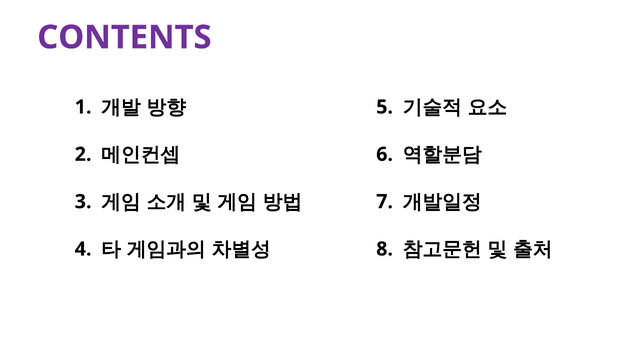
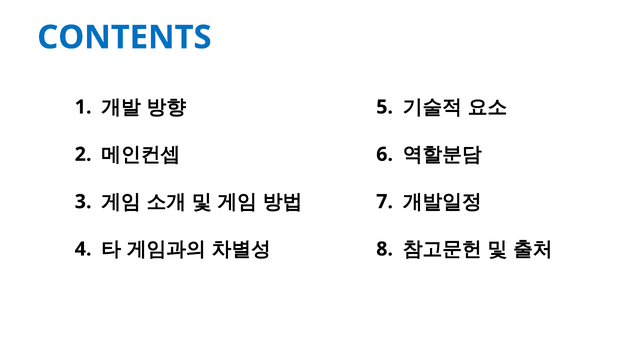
CONTENTS colour: purple -> blue
